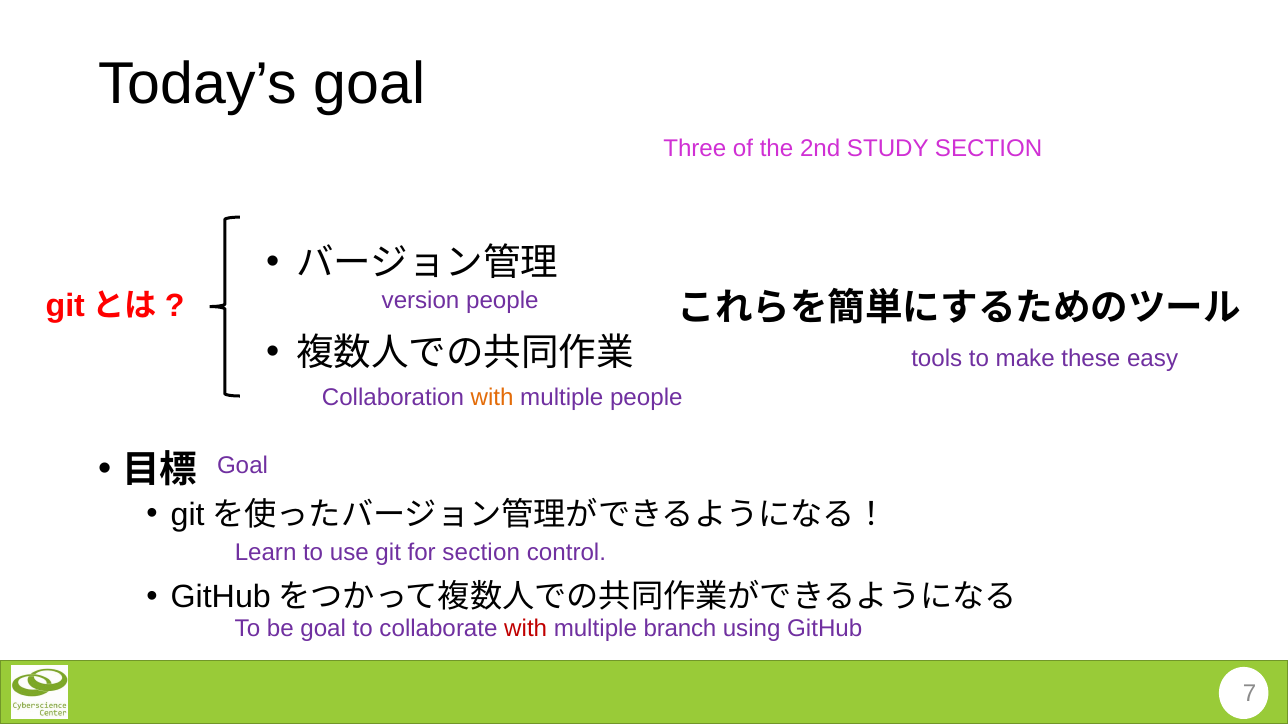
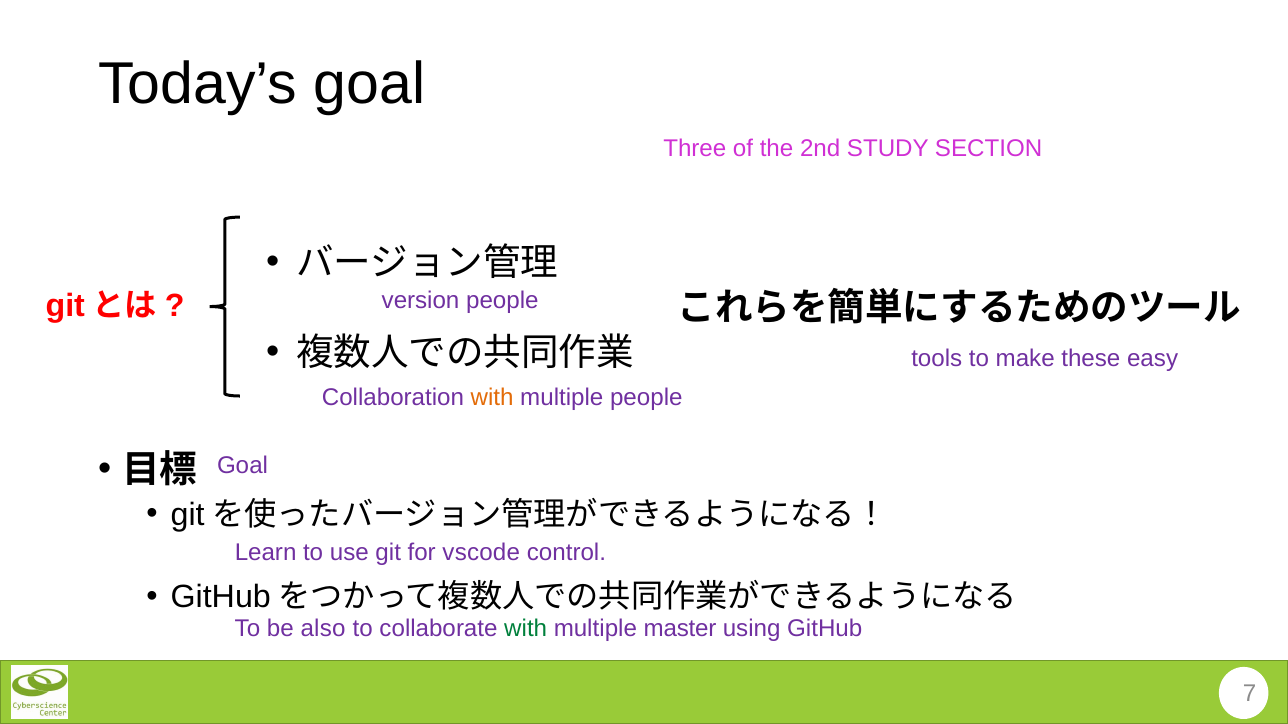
for section: section -> vscode
be goal: goal -> also
with at (526, 629) colour: red -> green
branch: branch -> master
